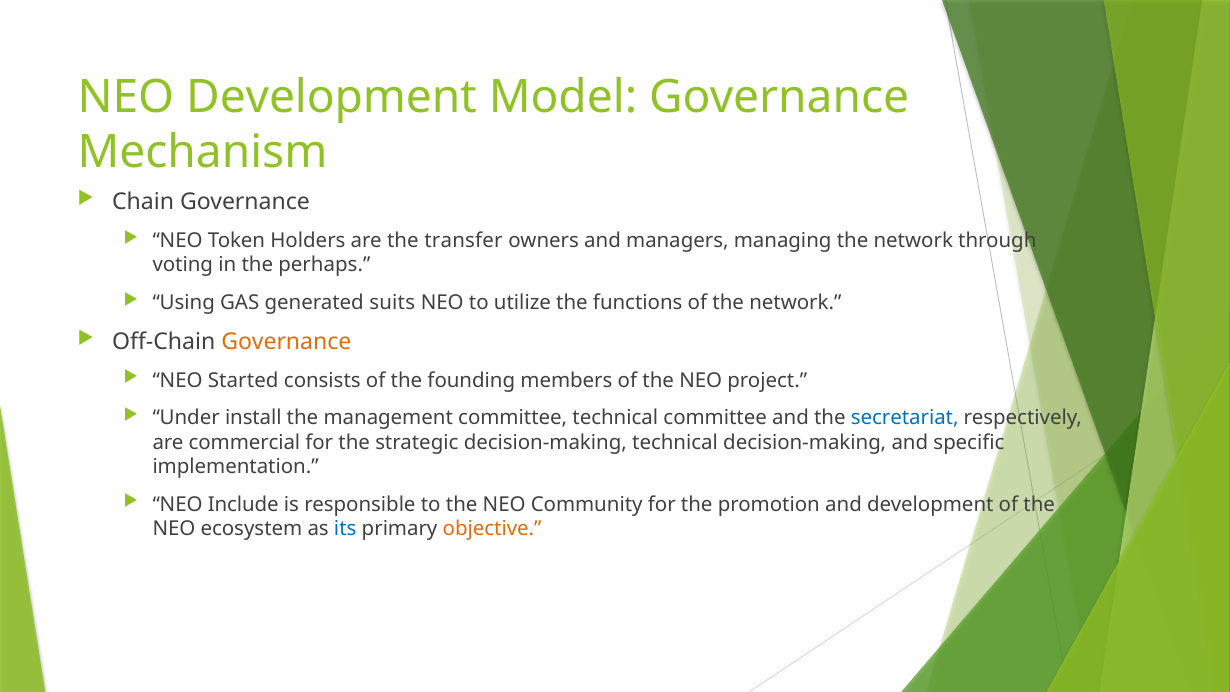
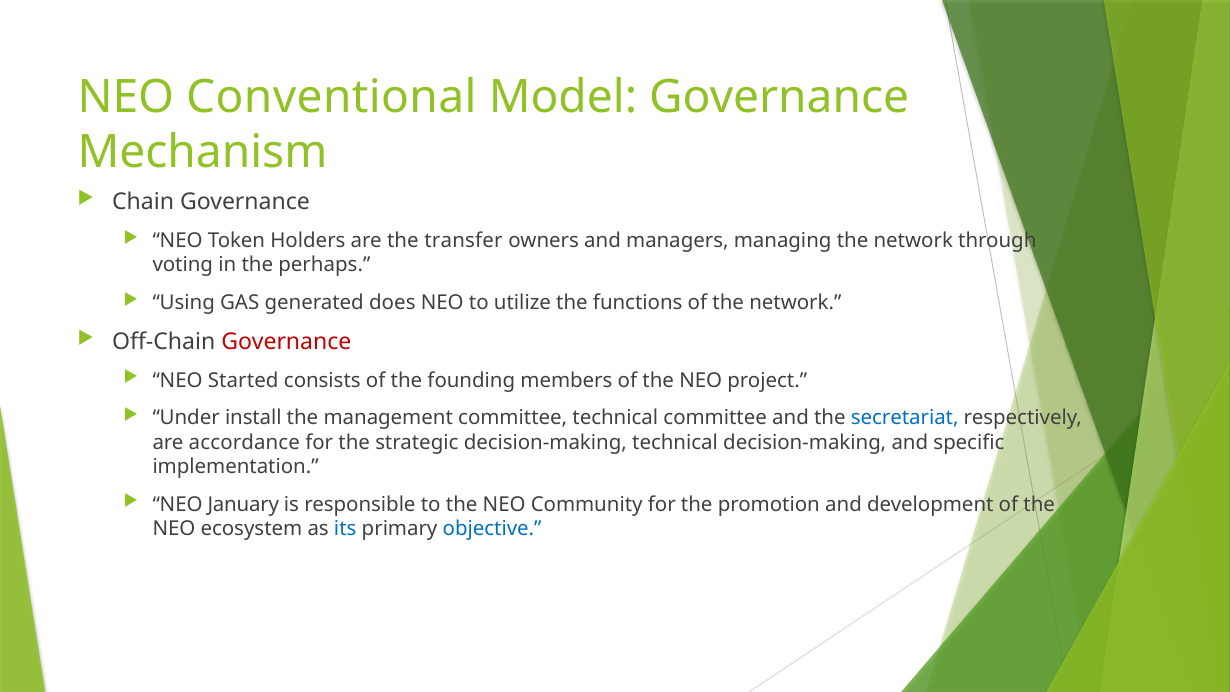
NEO Development: Development -> Conventional
suits: suits -> does
Governance at (286, 342) colour: orange -> red
commercial: commercial -> accordance
Include: Include -> January
objective colour: orange -> blue
